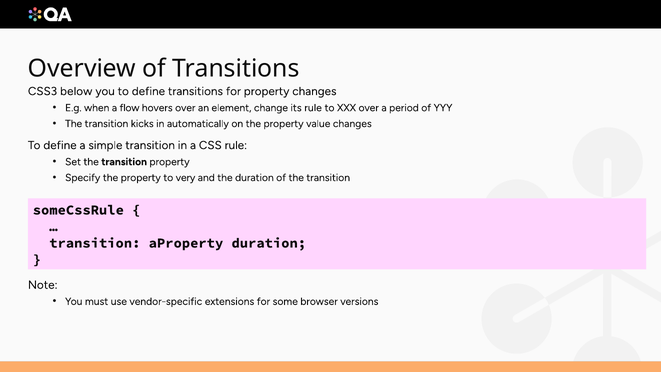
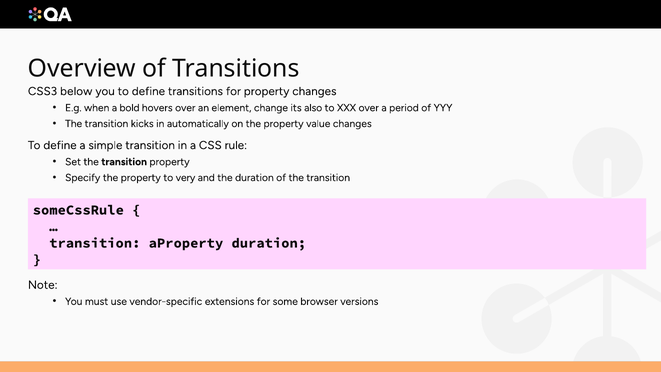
flow: flow -> bold
its rule: rule -> also
